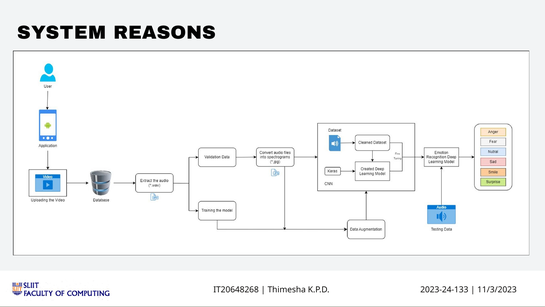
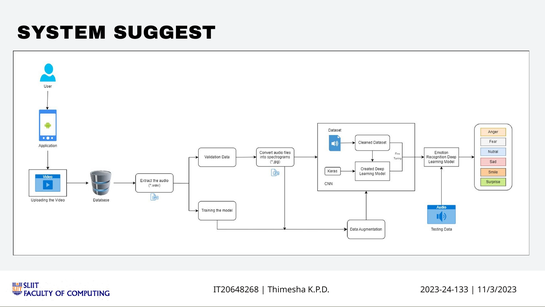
REASONS: REASONS -> SUGGEST
